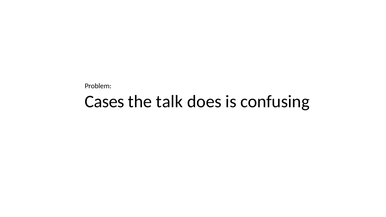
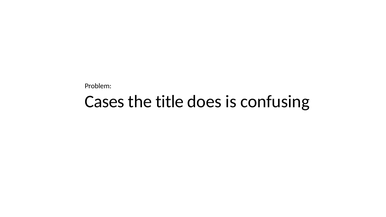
talk: talk -> title
